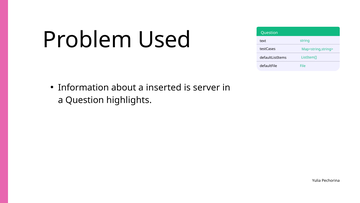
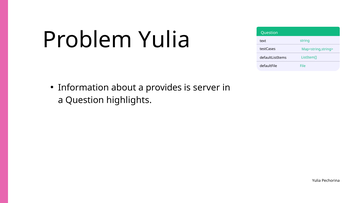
Problem Used: Used -> Yulia
inserted: inserted -> provides
